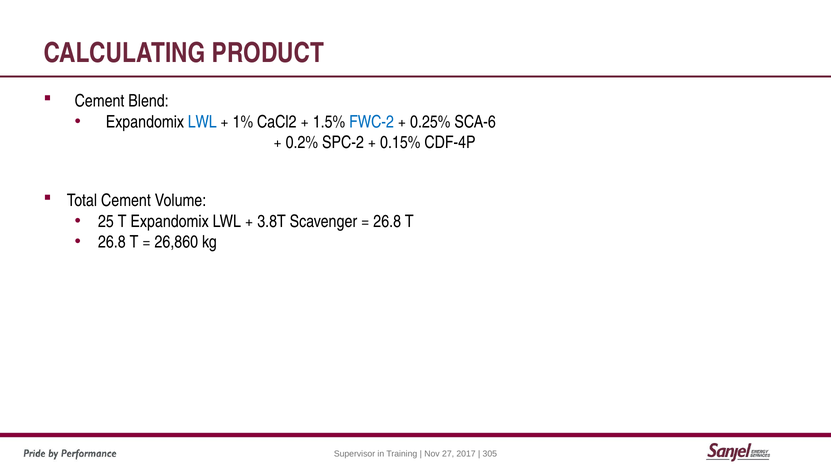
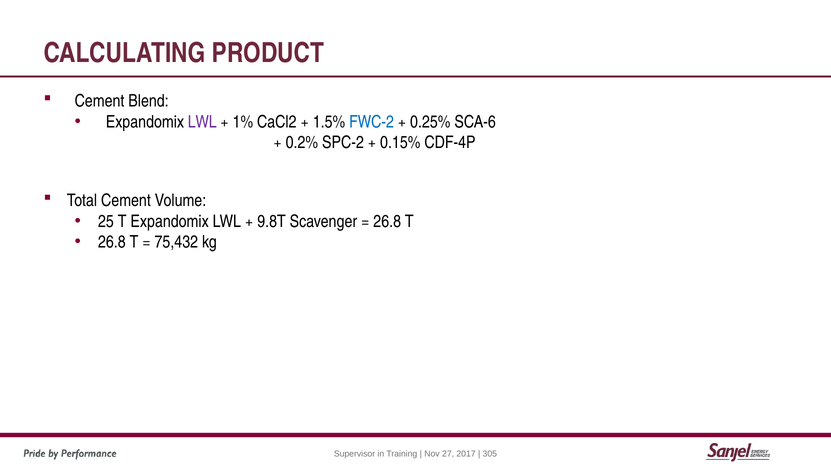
LWL at (202, 122) colour: blue -> purple
3.8T: 3.8T -> 9.8T
26,860: 26,860 -> 75,432
